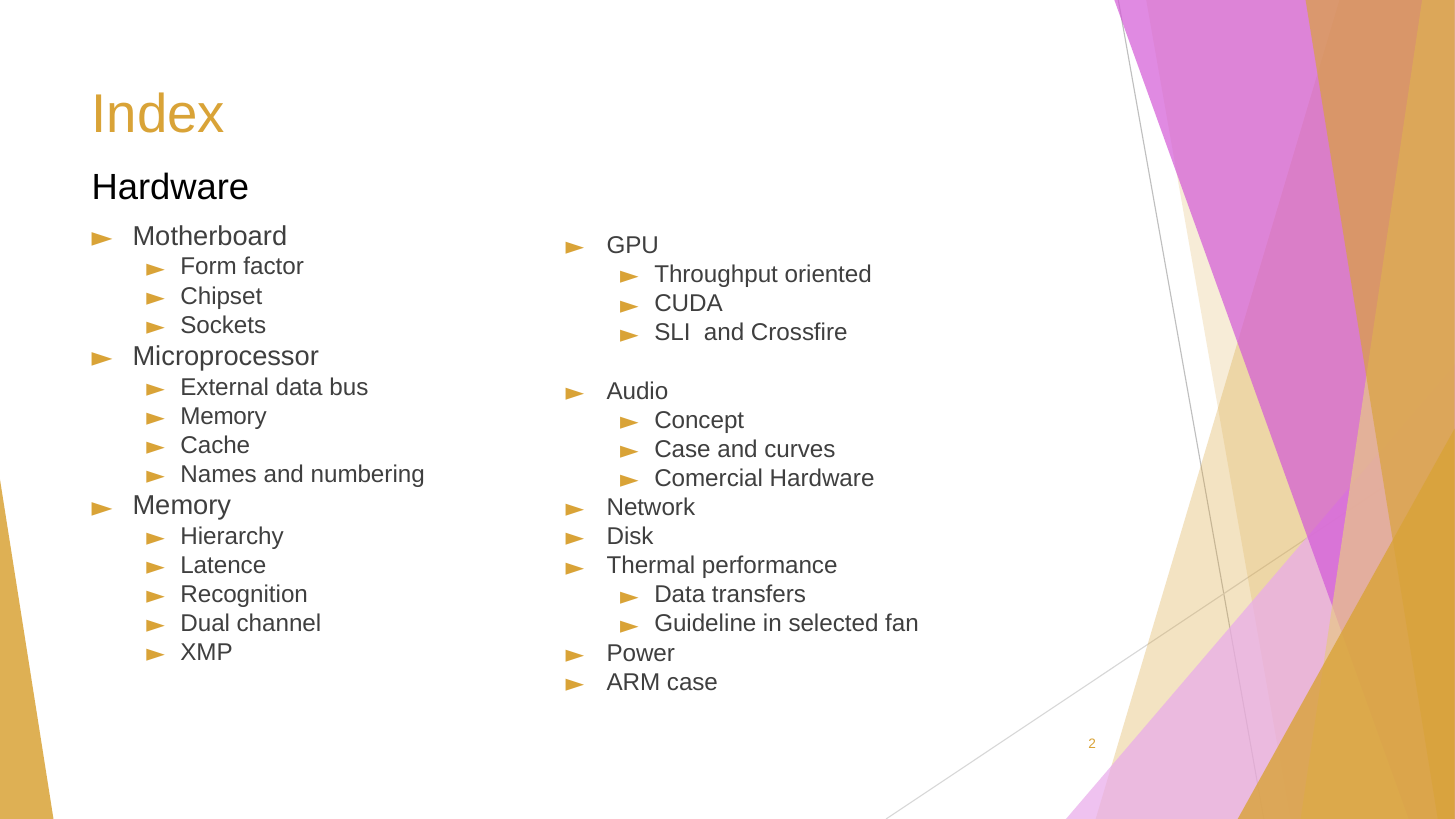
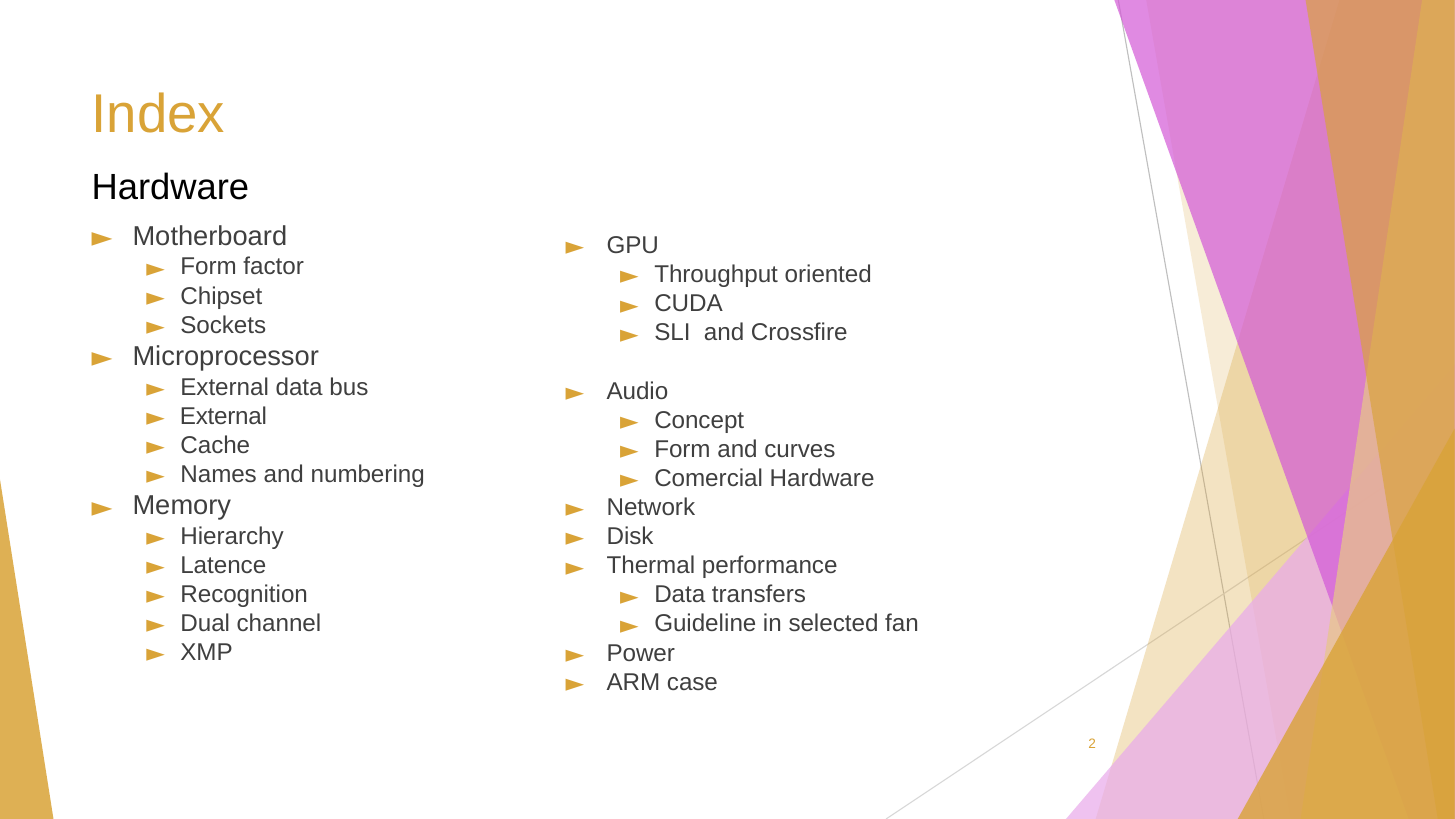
Memory at (224, 416): Memory -> External
Case at (682, 449): Case -> Form
